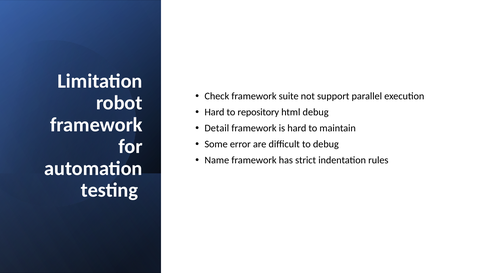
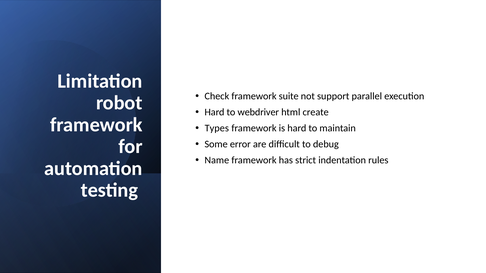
repository: repository -> webdriver
html debug: debug -> create
Detail: Detail -> Types
